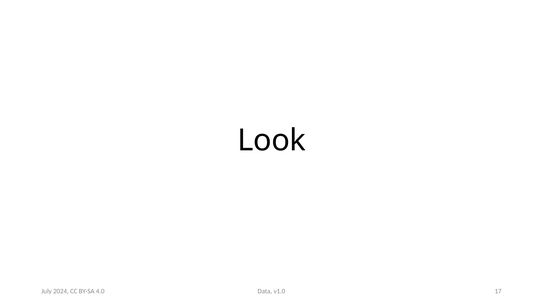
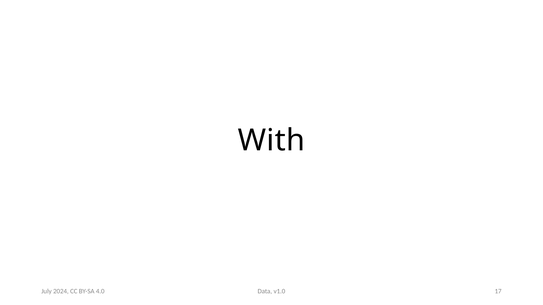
Look: Look -> With
